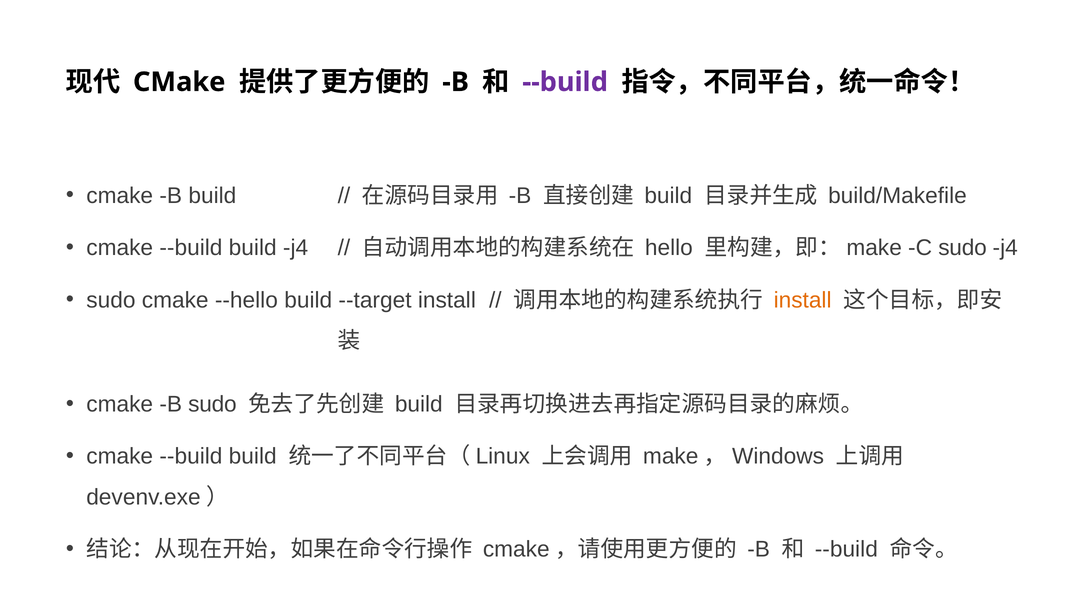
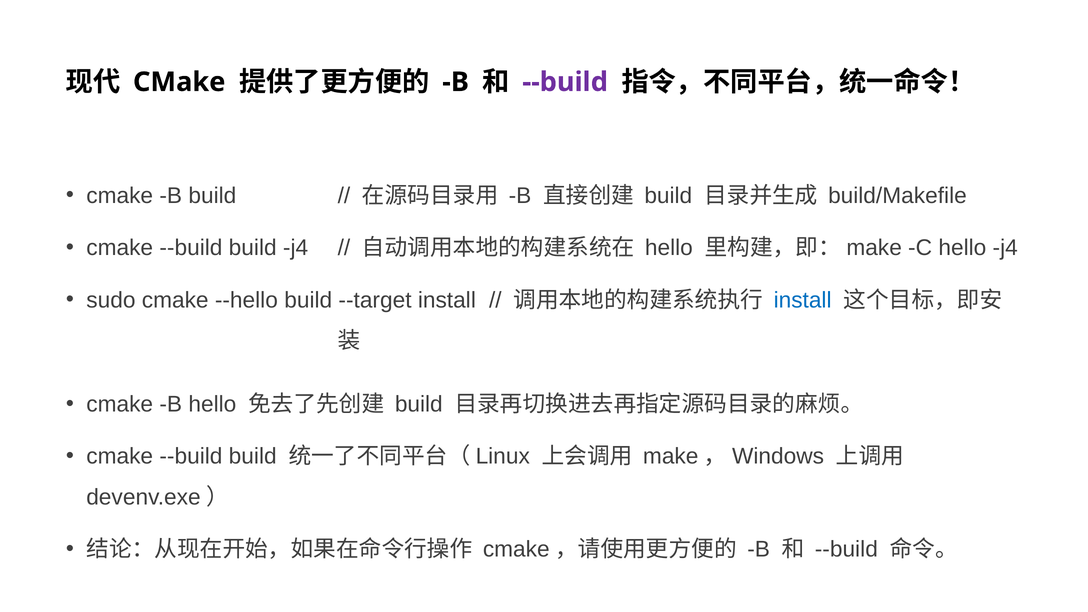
C sudo: sudo -> hello
install at (803, 300) colour: orange -> blue
B sudo: sudo -> hello
